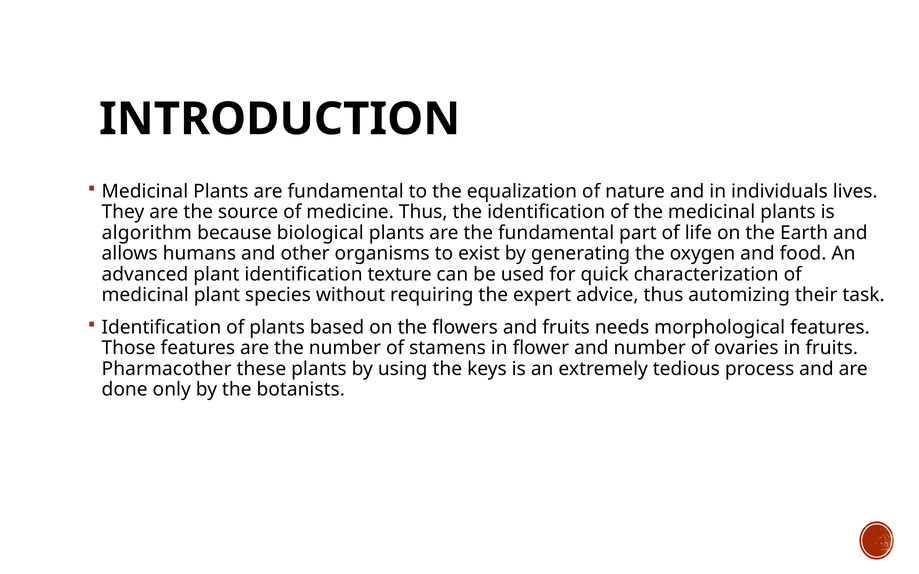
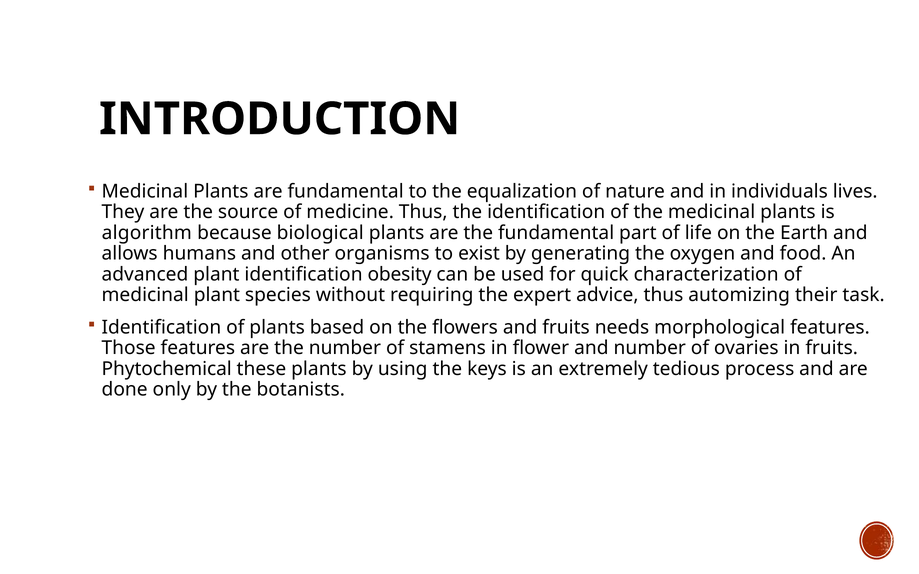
texture: texture -> obesity
Pharmacother: Pharmacother -> Phytochemical
